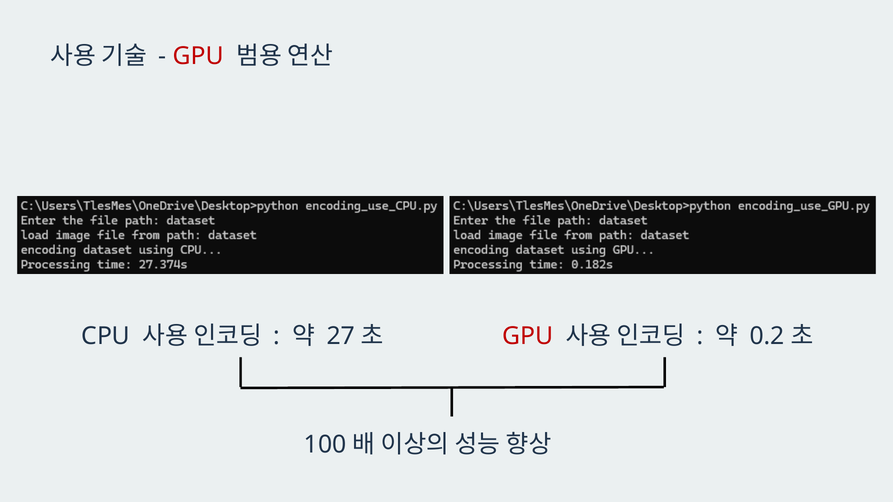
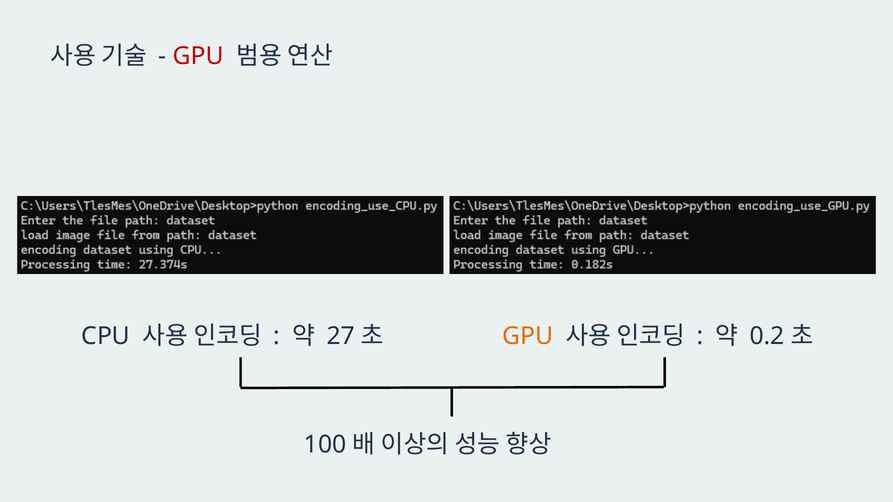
GPU at (528, 336) colour: red -> orange
